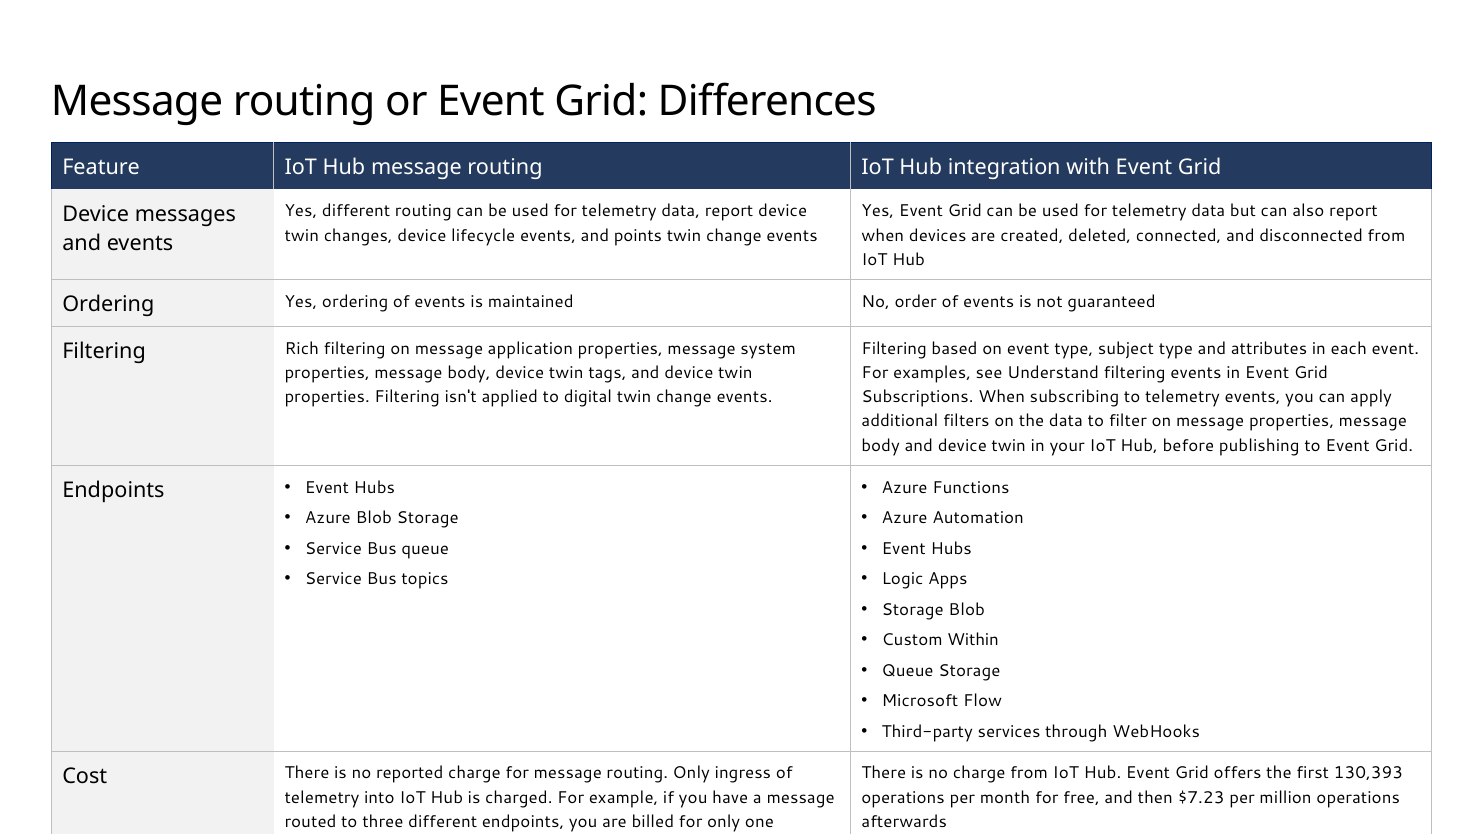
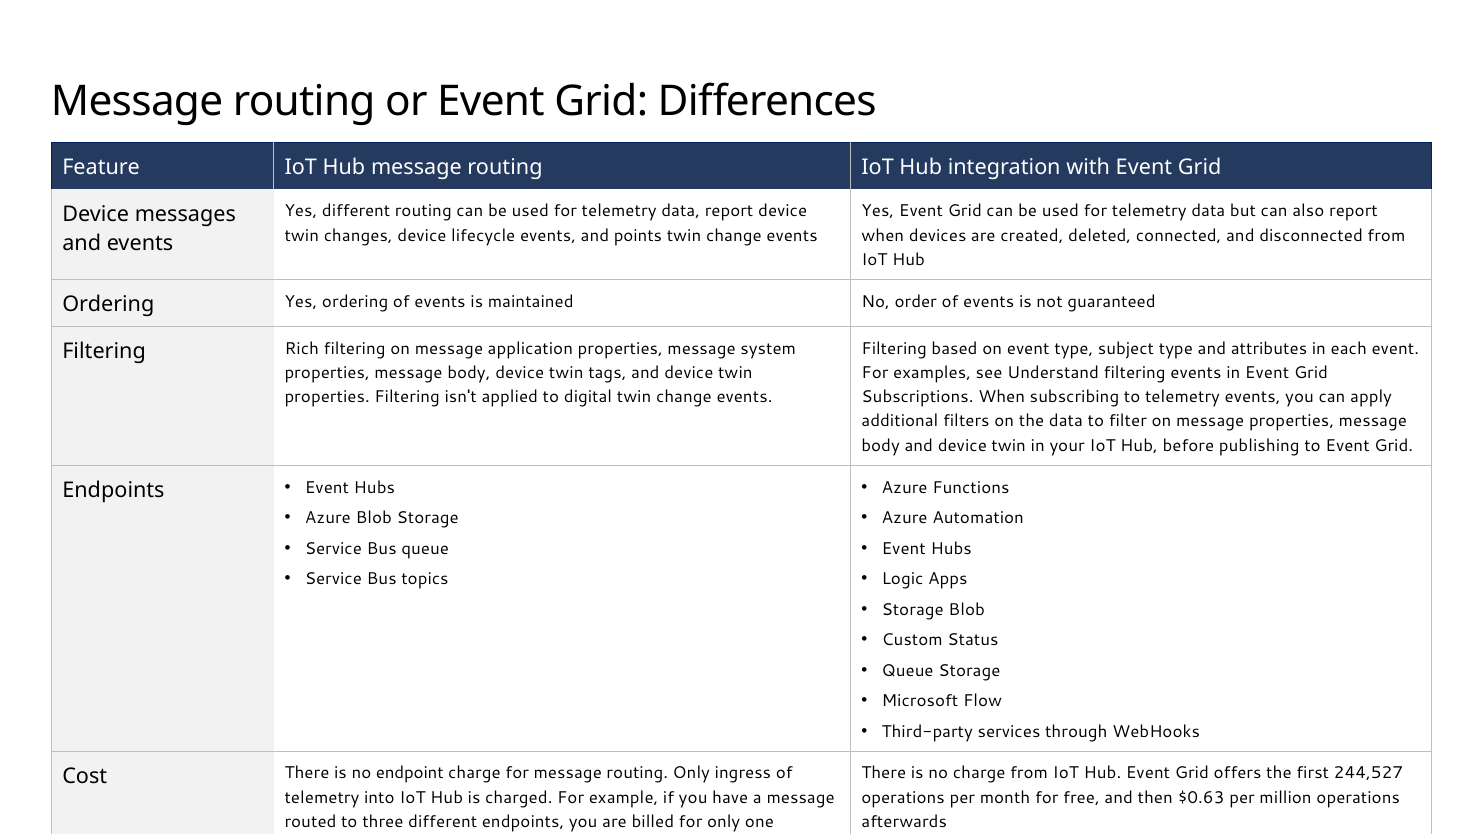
Within: Within -> Status
130,393: 130,393 -> 244,527
reported: reported -> endpoint
$7.23: $7.23 -> $0.63
